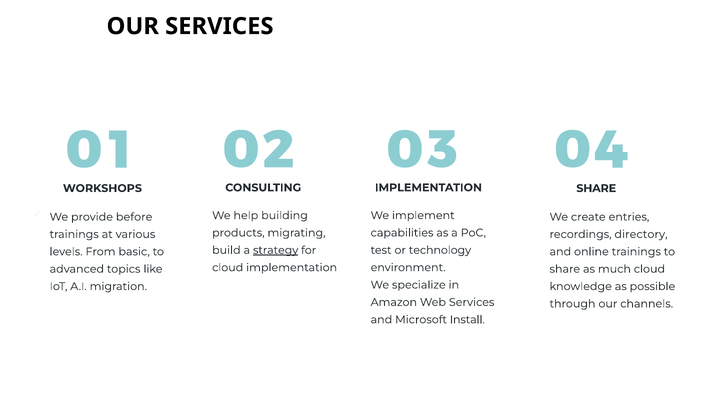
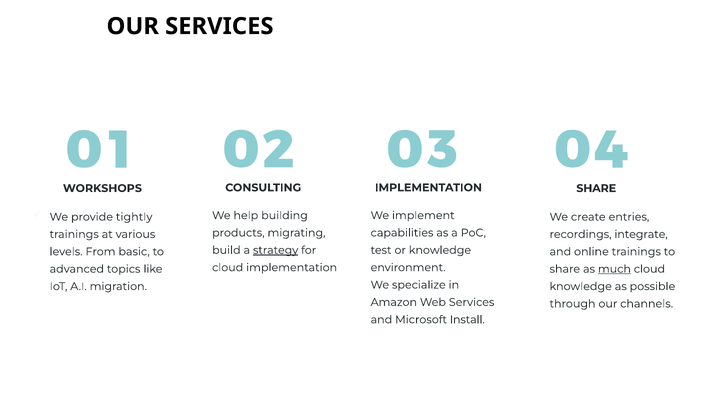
before: before -> tightly
directory: directory -> integrate
or technology: technology -> knowledge
much underline: none -> present
